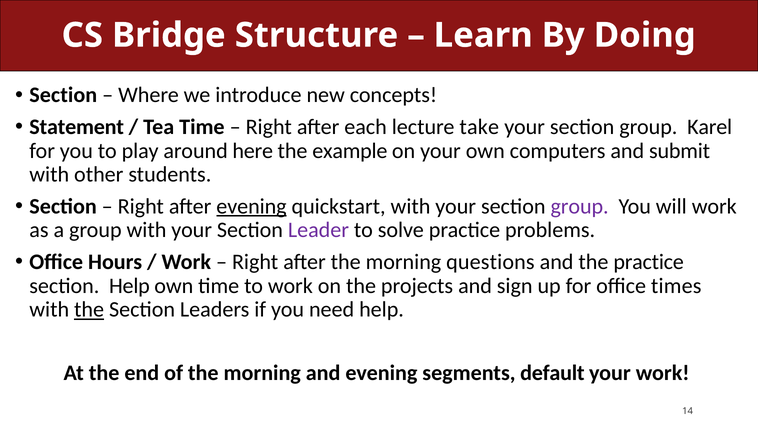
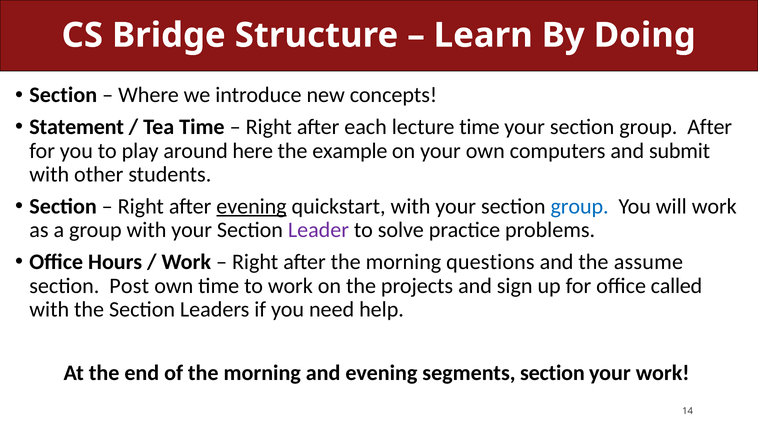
lecture take: take -> time
group Karel: Karel -> After
group at (580, 207) colour: purple -> blue
the practice: practice -> assume
section Help: Help -> Post
times: times -> called
the at (89, 310) underline: present -> none
segments default: default -> section
